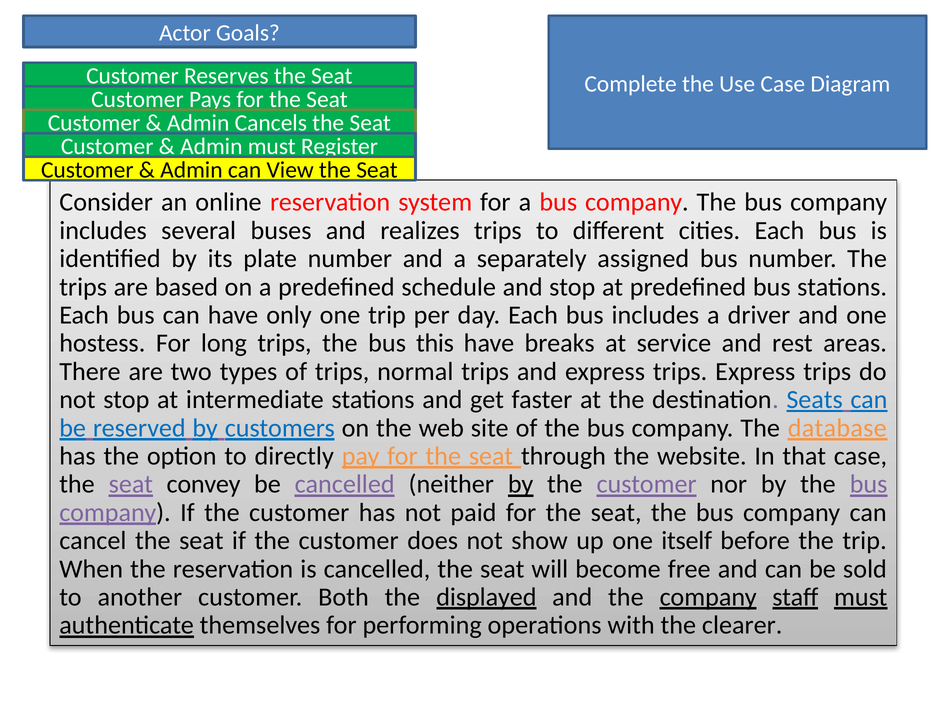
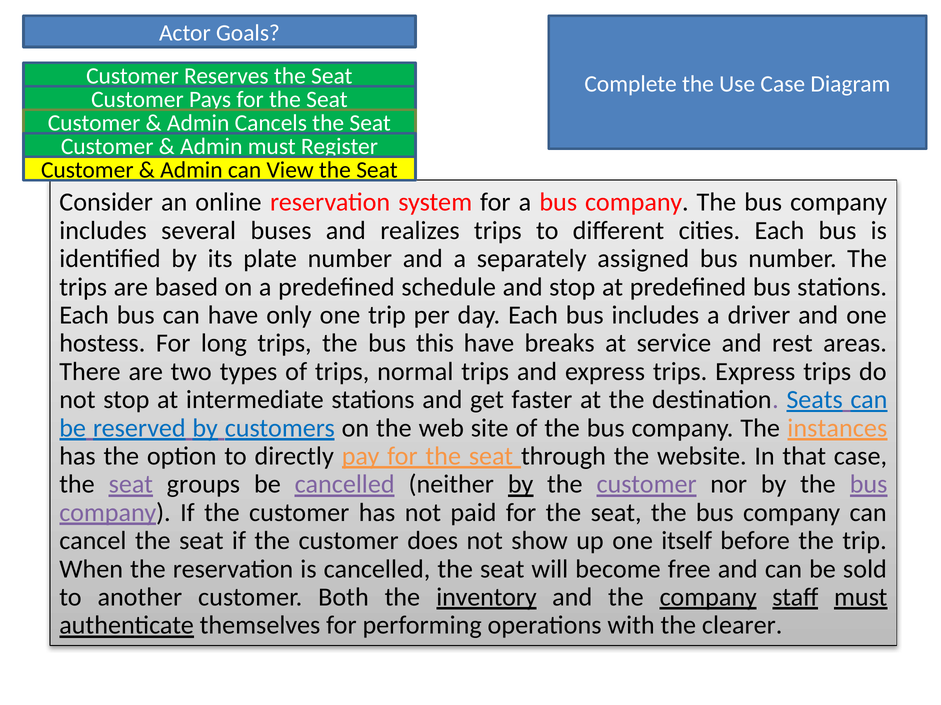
database: database -> instances
convey: convey -> groups
displayed: displayed -> inventory
